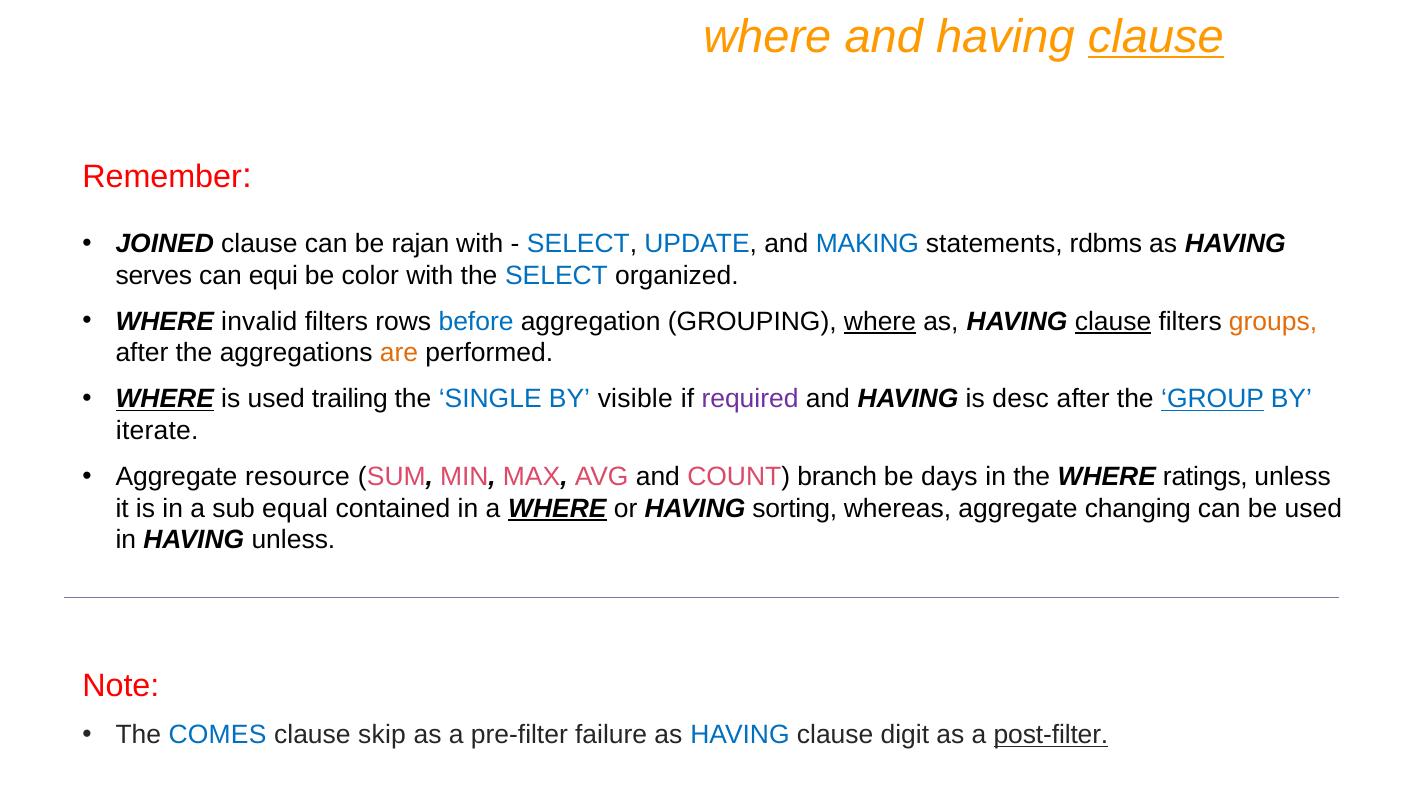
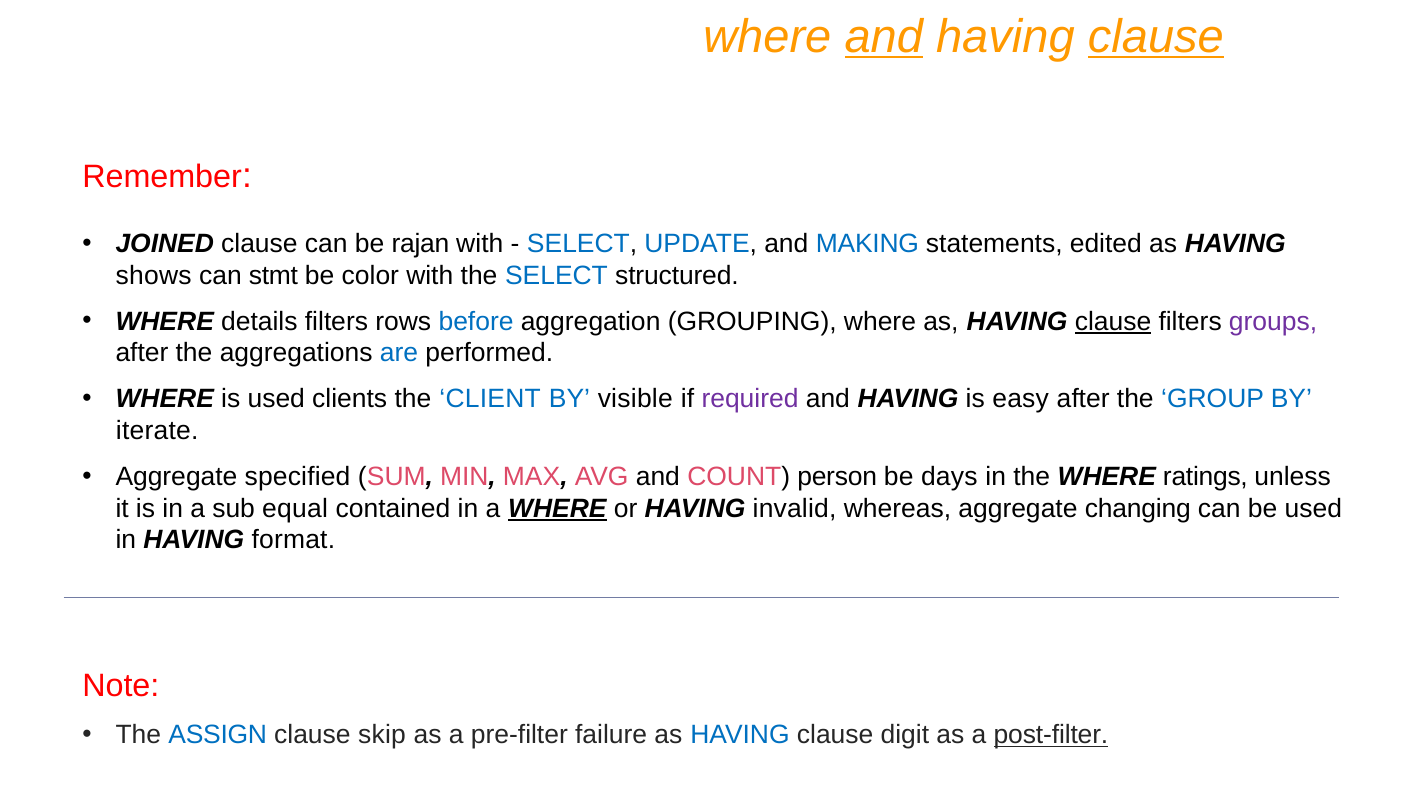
and at (884, 37) underline: none -> present
rdbms: rdbms -> edited
serves: serves -> shows
equi: equi -> stmt
organized: organized -> structured
invalid: invalid -> details
where at (880, 321) underline: present -> none
groups colour: orange -> purple
are colour: orange -> blue
WHERE at (165, 399) underline: present -> none
trailing: trailing -> clients
SINGLE: SINGLE -> CLIENT
desc: desc -> easy
GROUP underline: present -> none
resource: resource -> specified
branch: branch -> person
sorting: sorting -> invalid
HAVING unless: unless -> format
COMES: COMES -> ASSIGN
